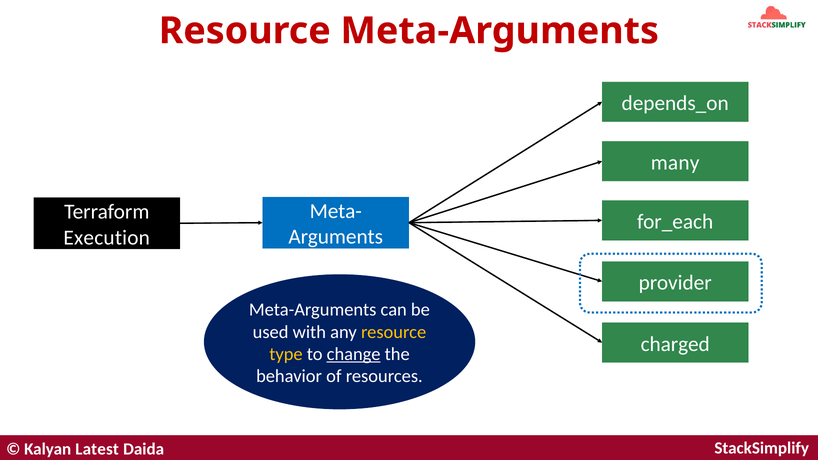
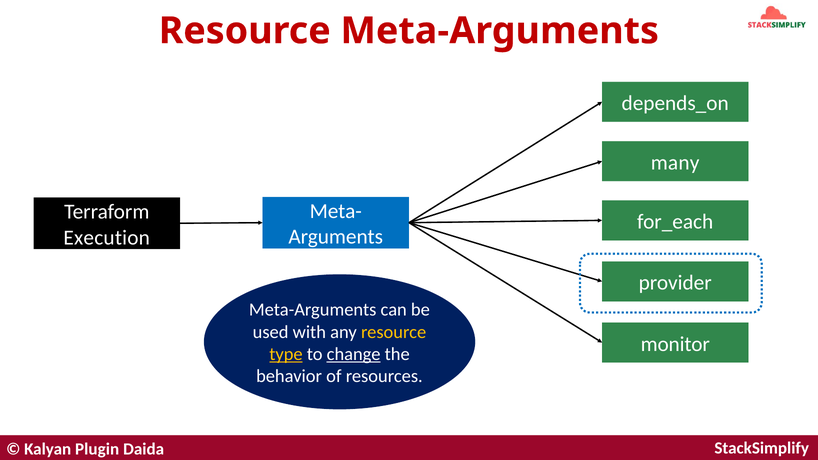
charged: charged -> monitor
type underline: none -> present
Latest: Latest -> Plugin
